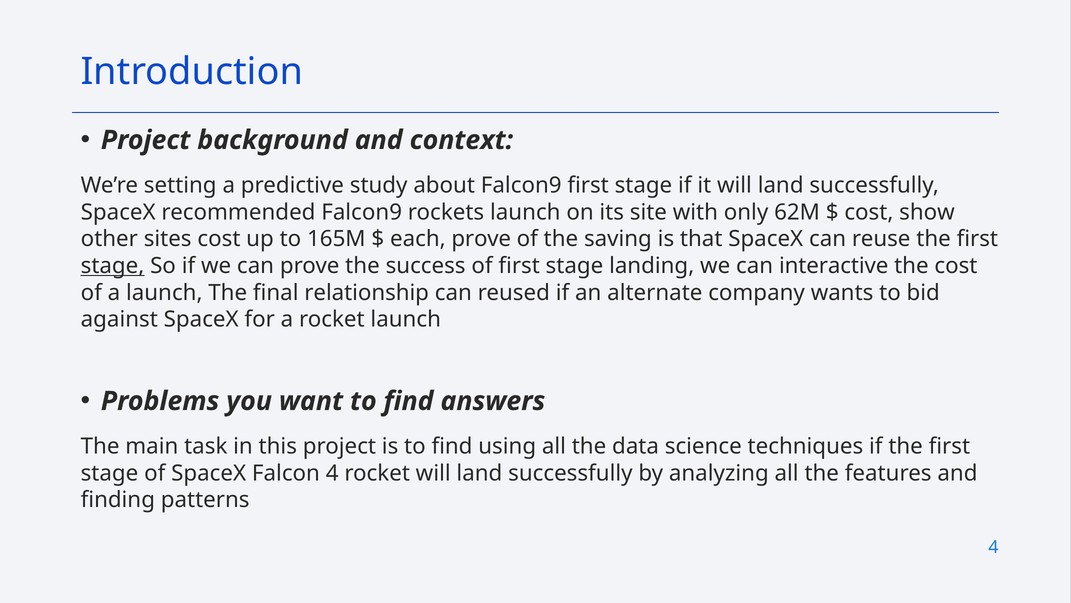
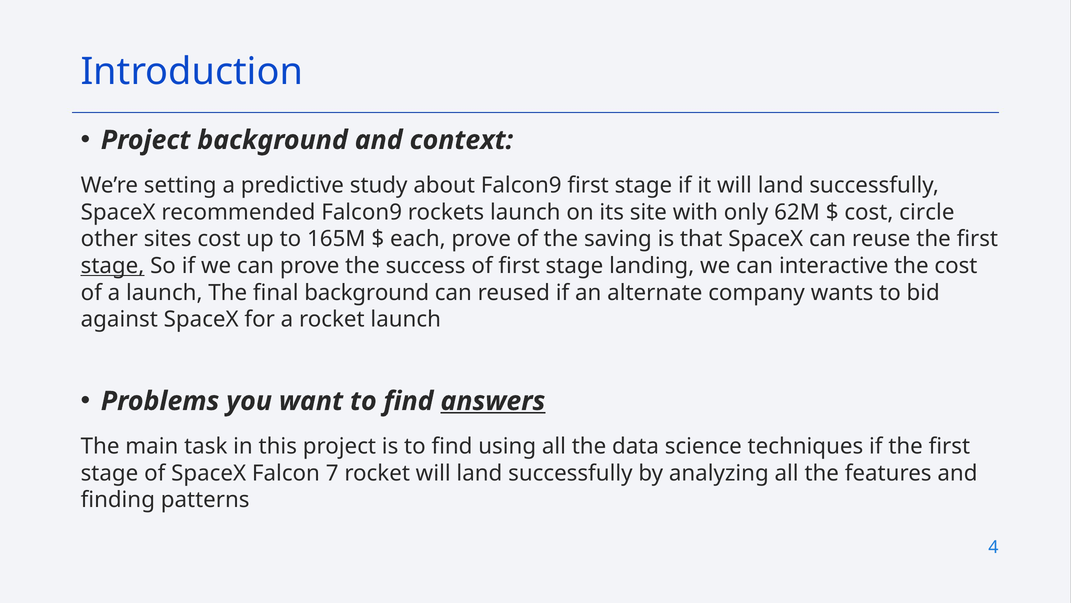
show: show -> circle
final relationship: relationship -> background
answers underline: none -> present
Falcon 4: 4 -> 7
